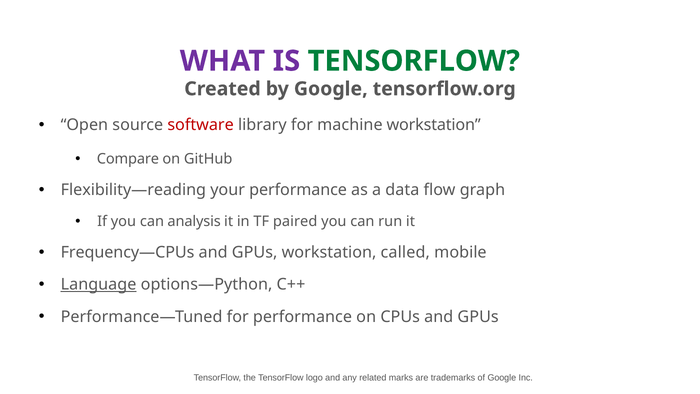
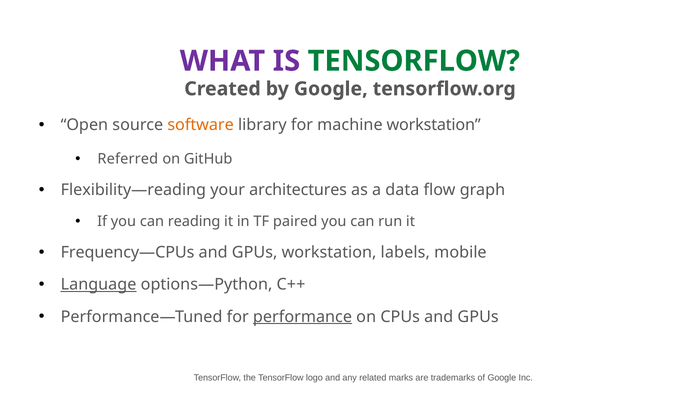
software colour: red -> orange
Compare: Compare -> Referred
your performance: performance -> architectures
analysis: analysis -> reading
called: called -> labels
performance at (302, 317) underline: none -> present
